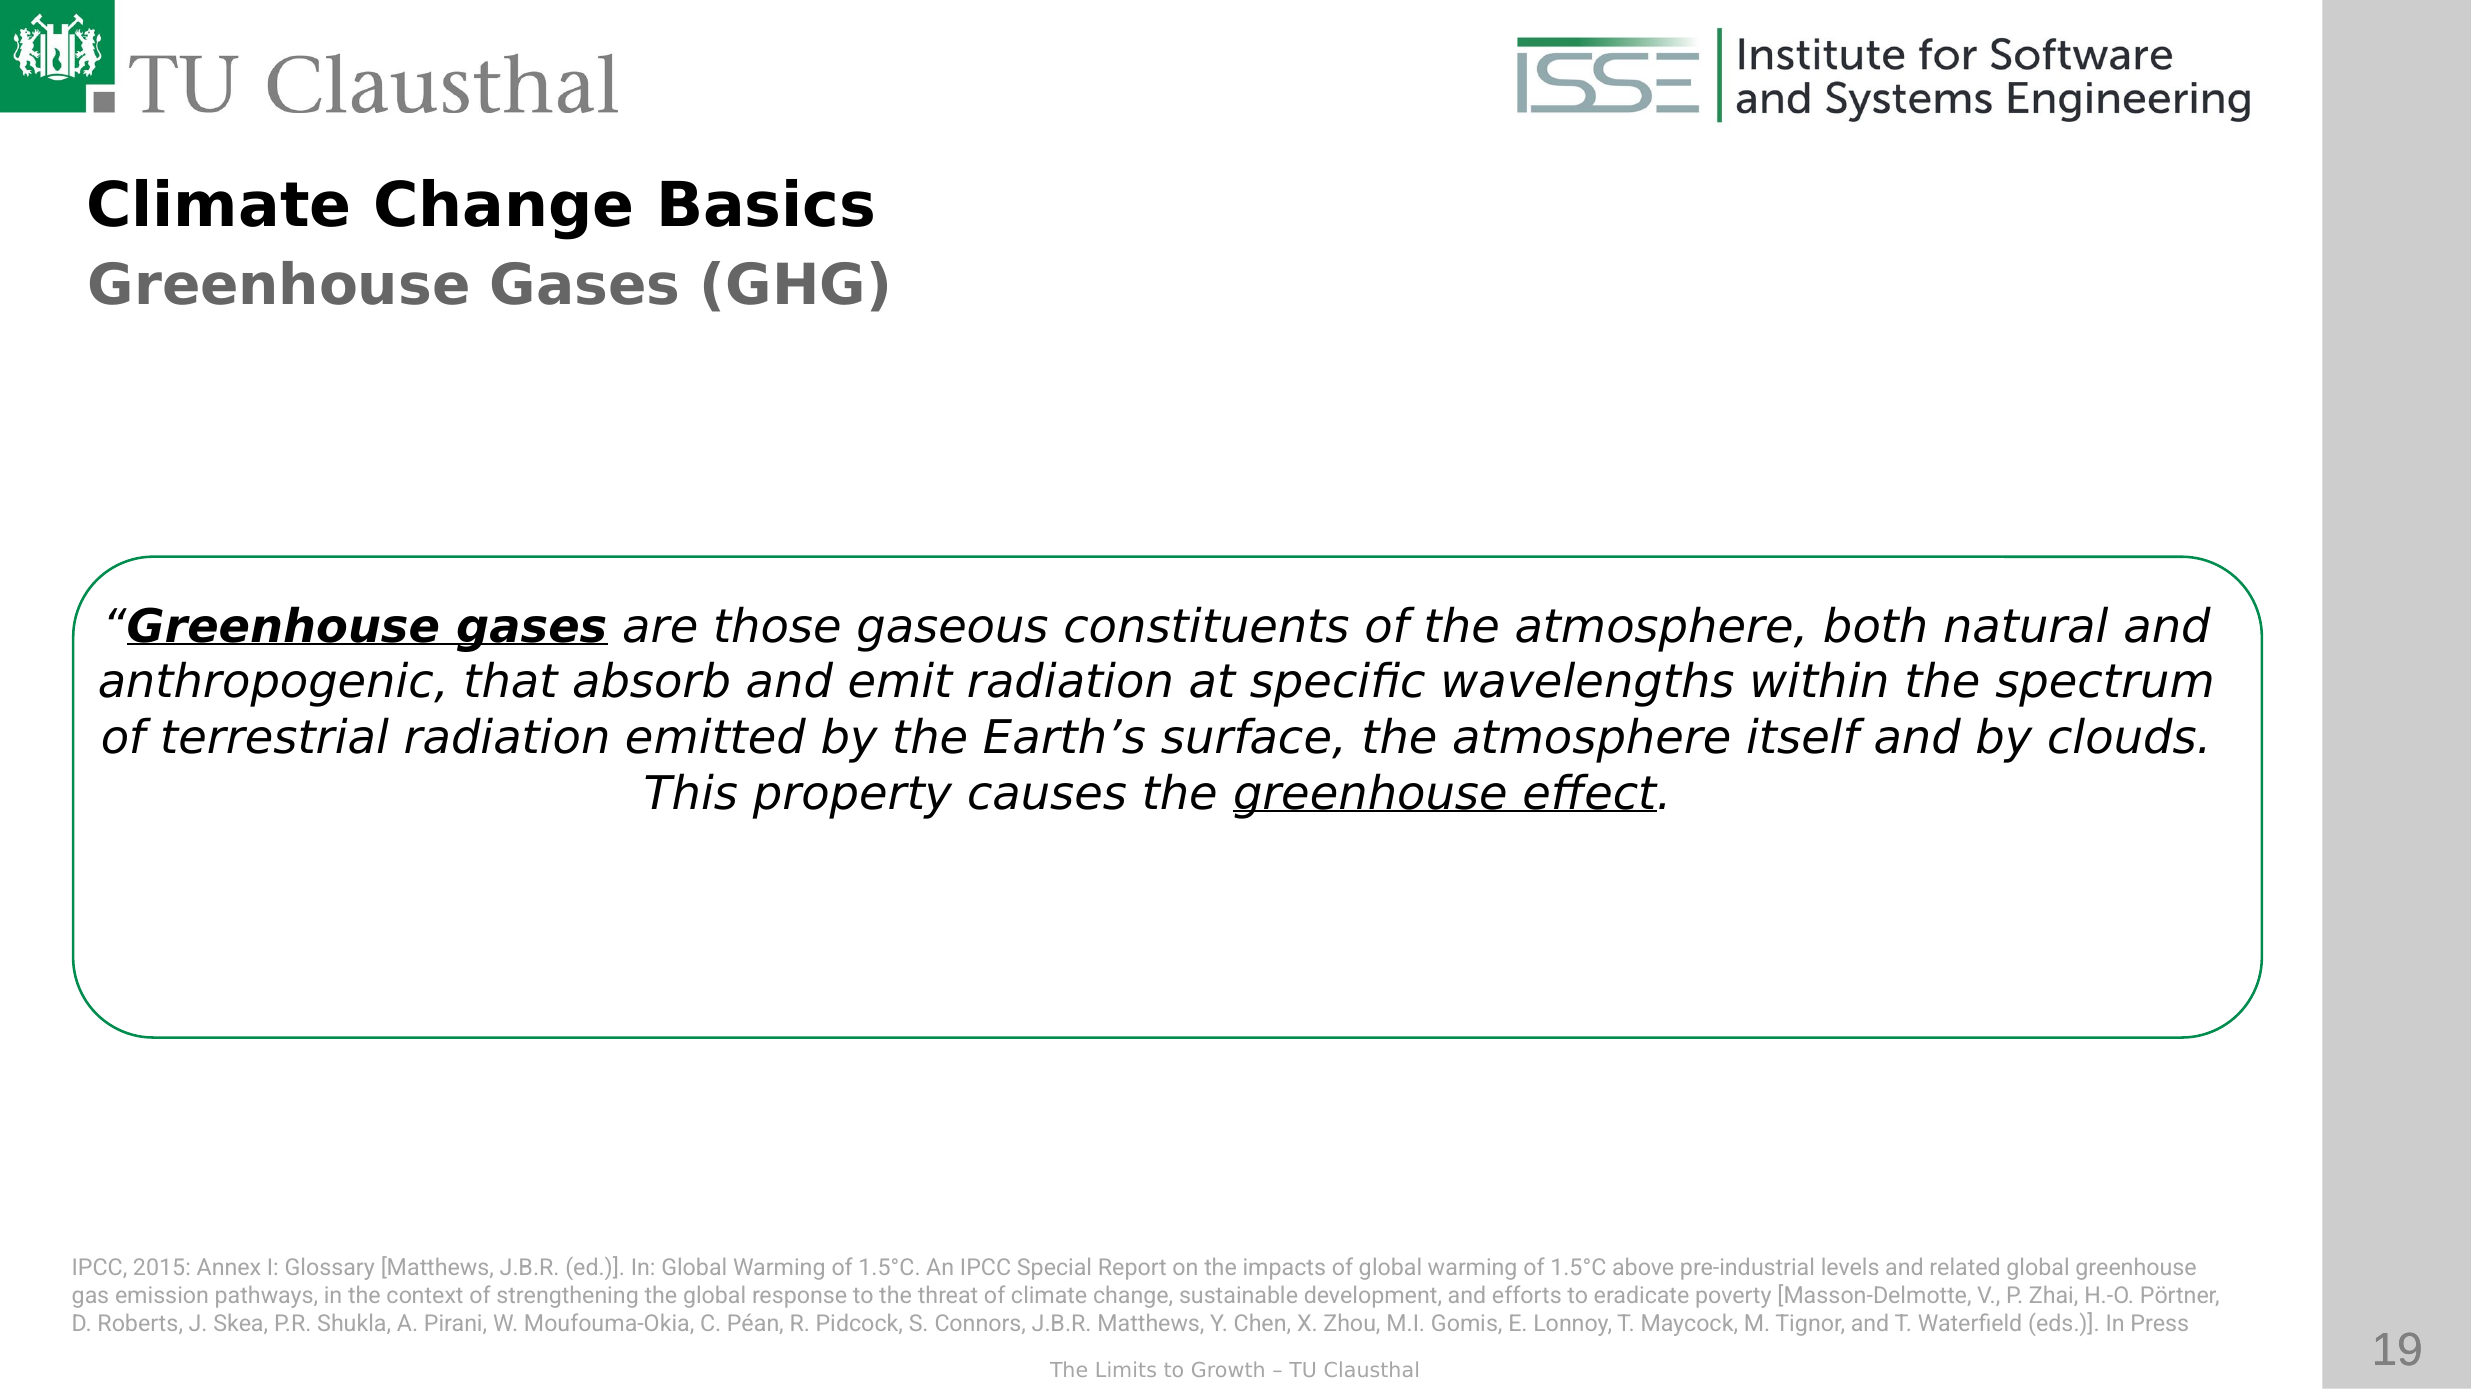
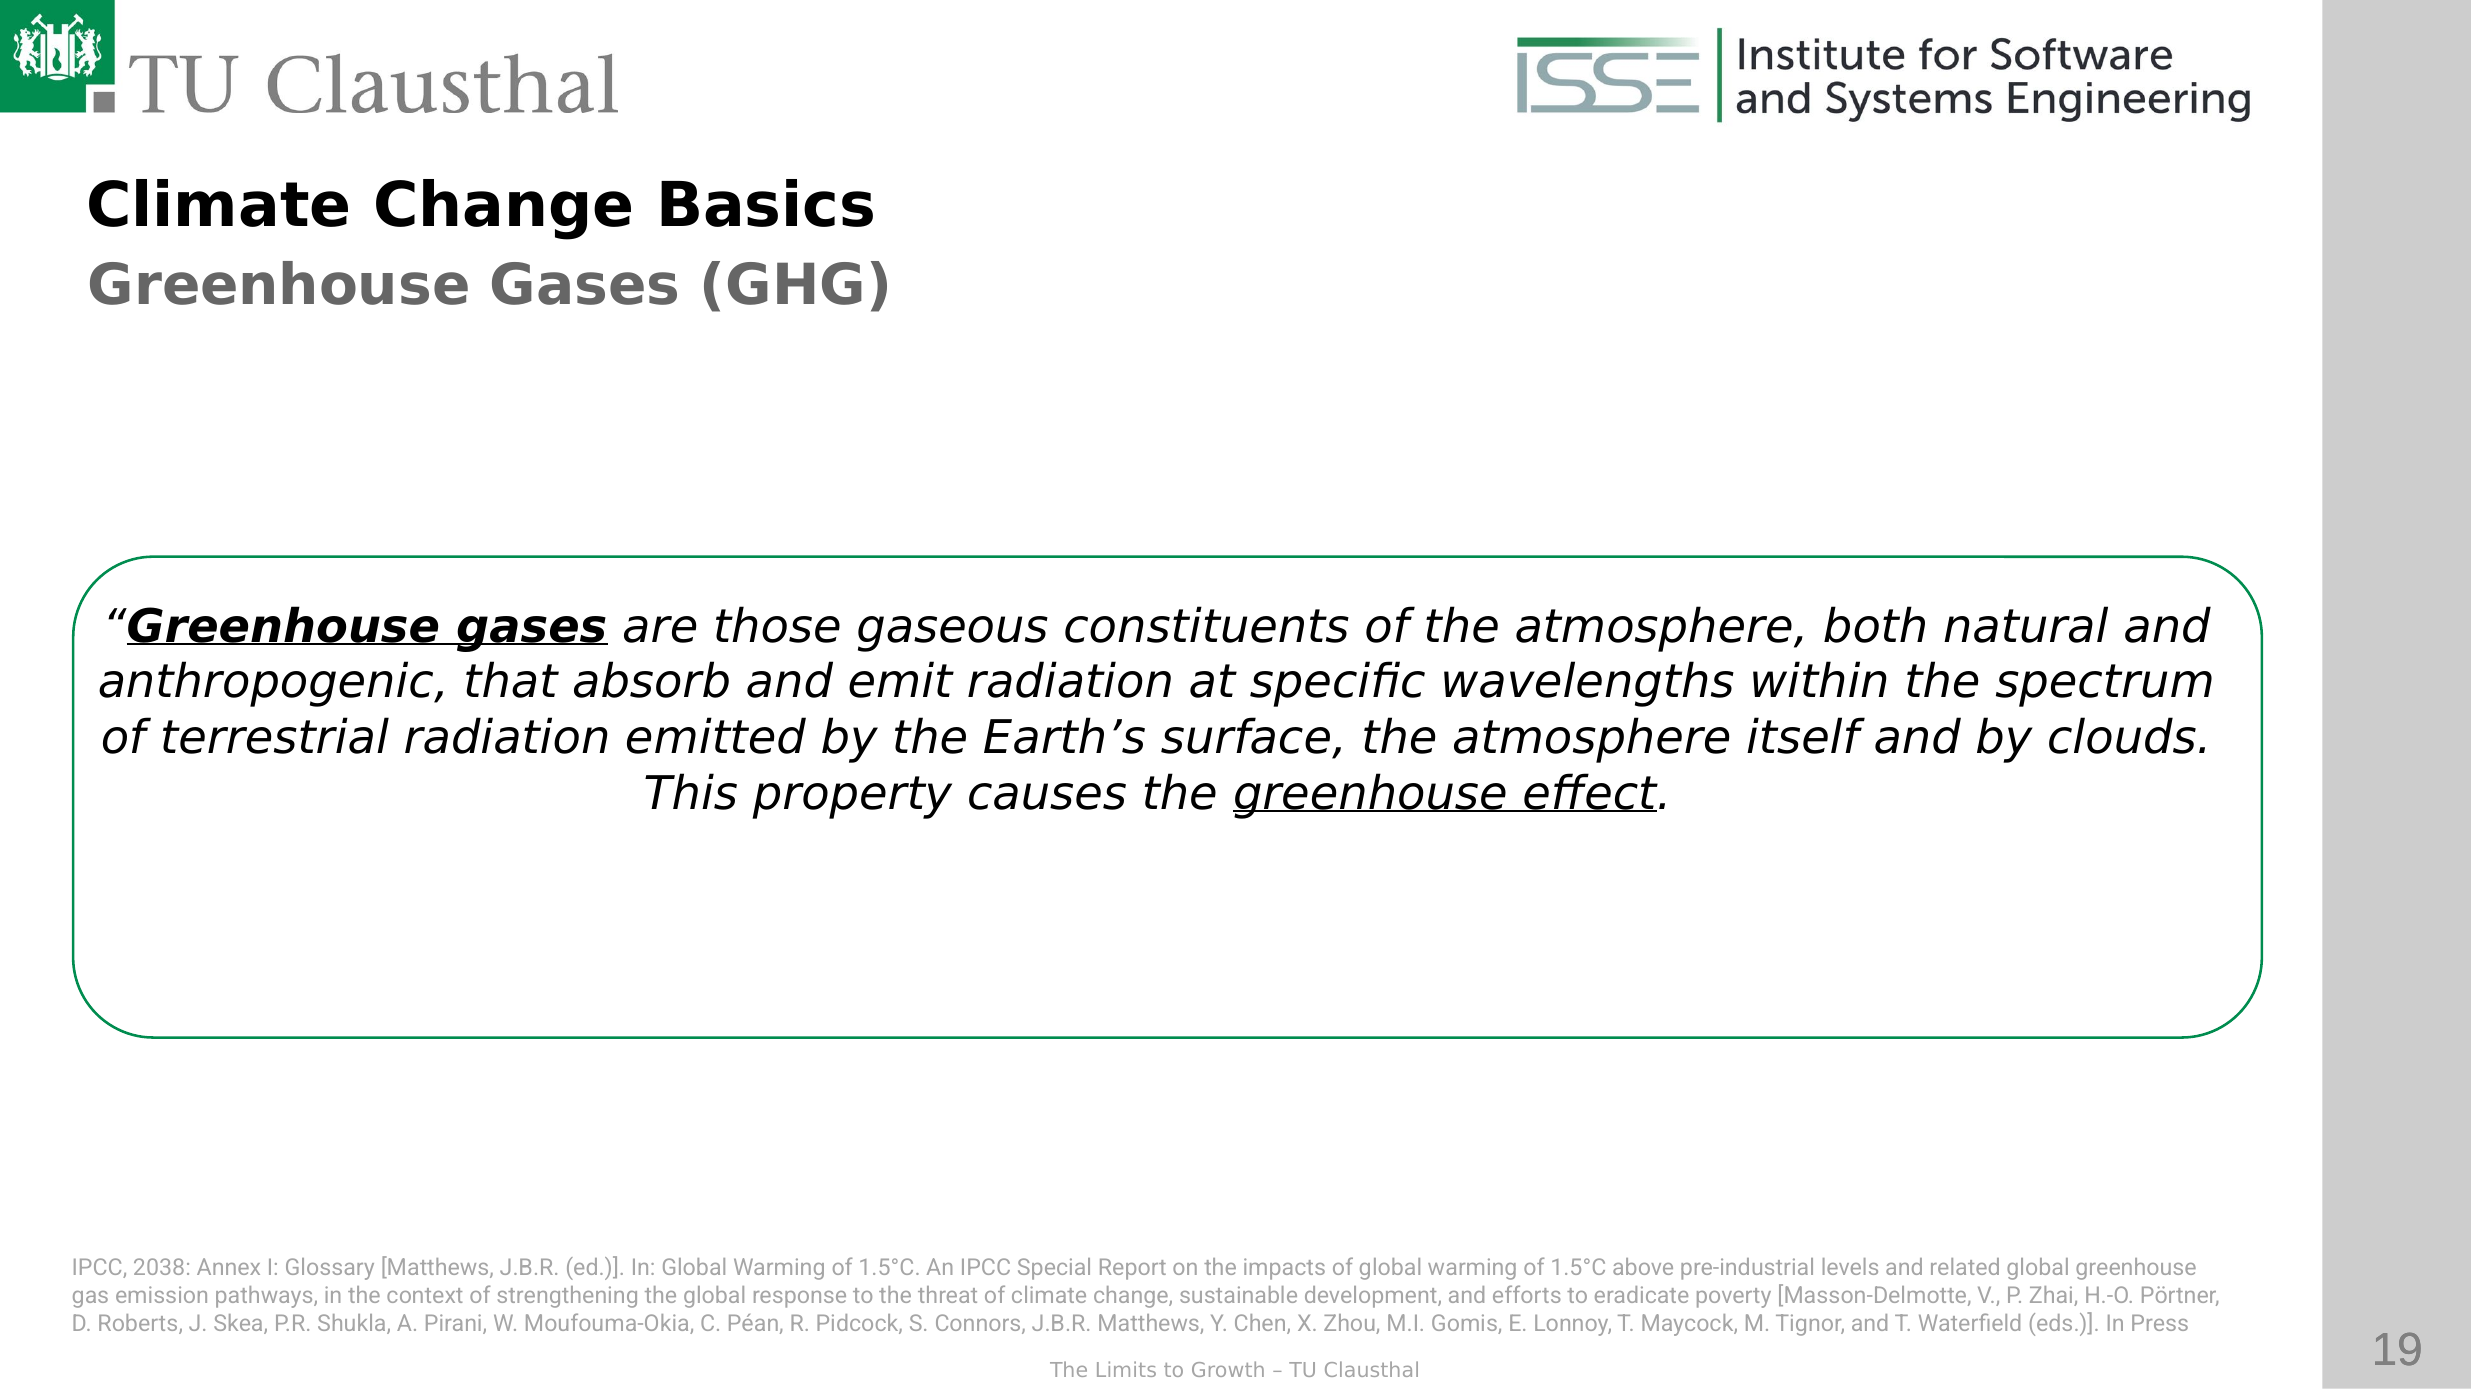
2015: 2015 -> 2038
